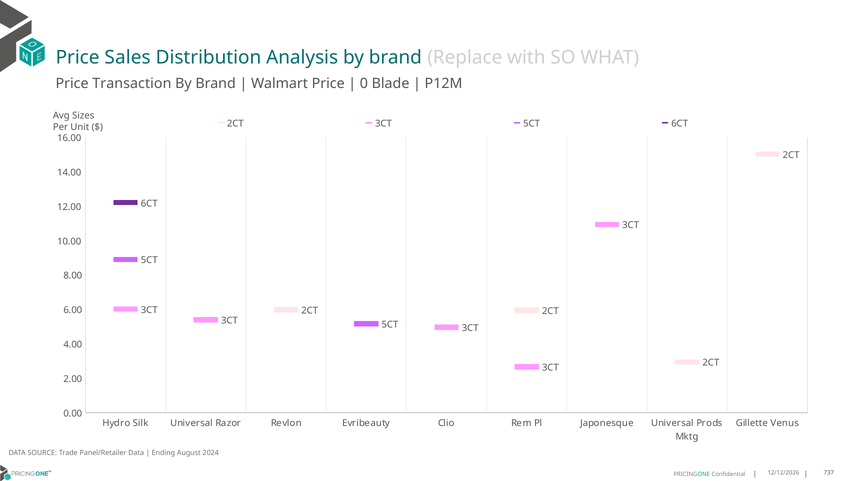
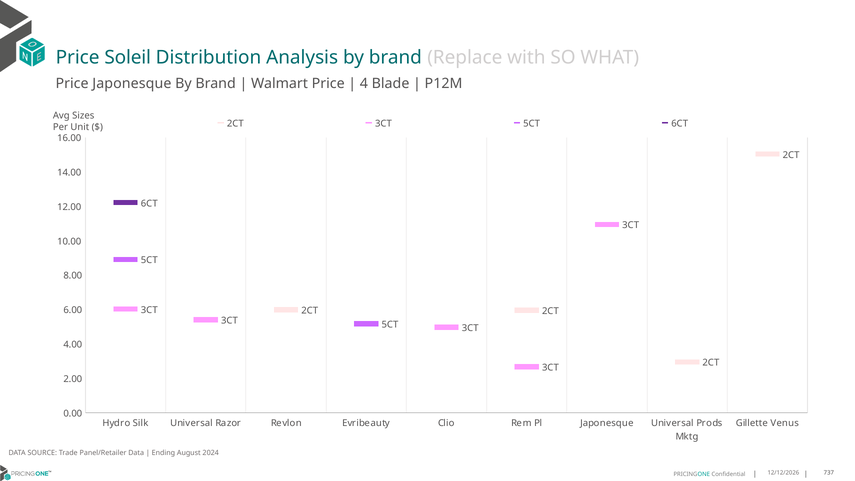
Sales: Sales -> Soleil
Price Transaction: Transaction -> Japonesque
0: 0 -> 4
